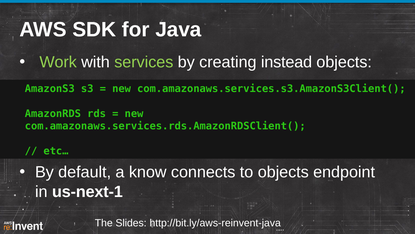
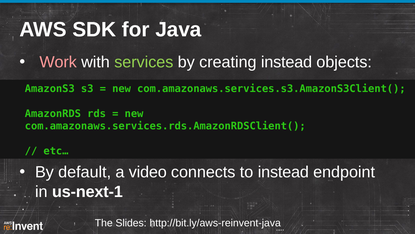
Work colour: light green -> pink
know: know -> video
to objects: objects -> instead
